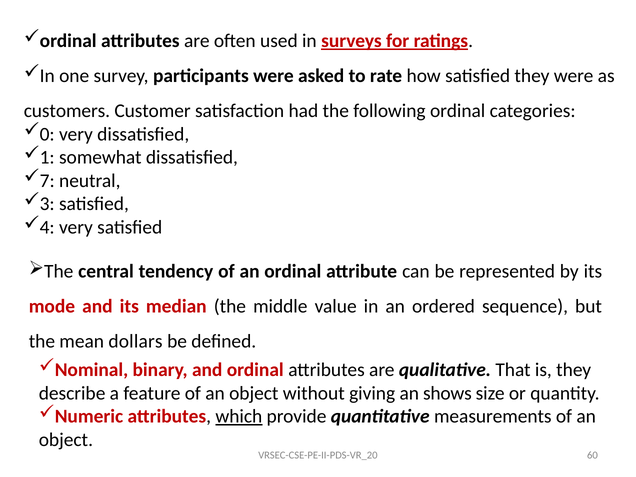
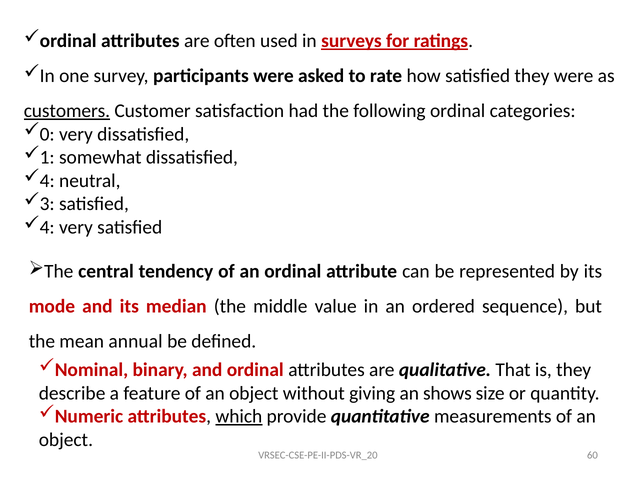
customers underline: none -> present
7 at (47, 181): 7 -> 4
dollars: dollars -> annual
